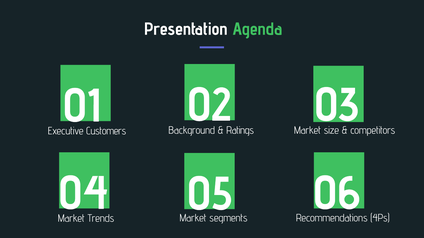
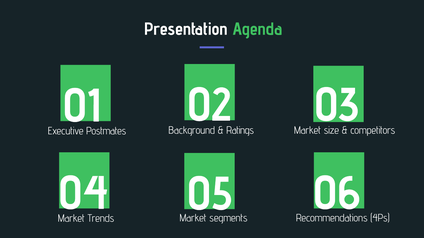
Customers: Customers -> Postmates
